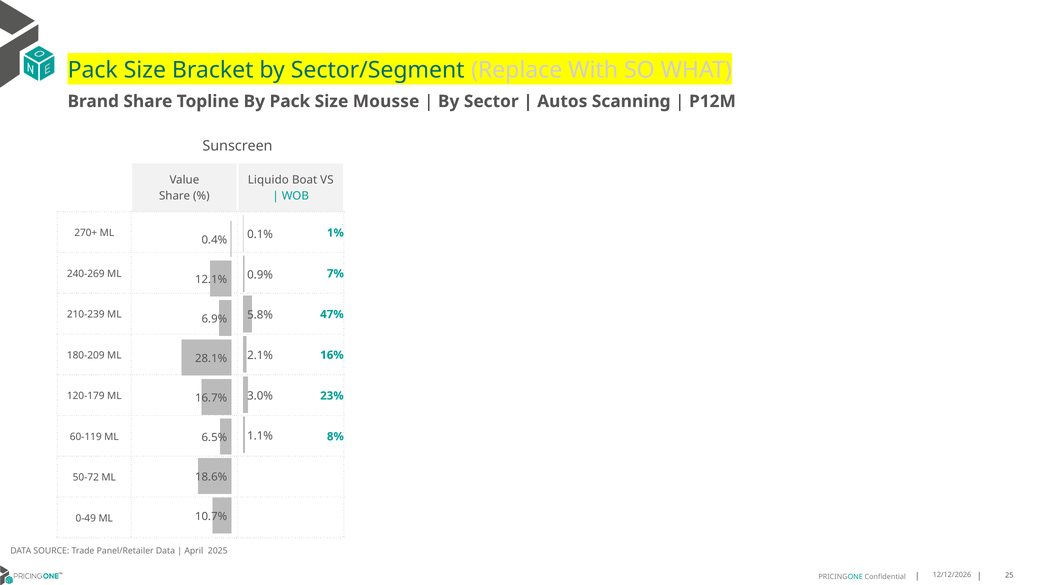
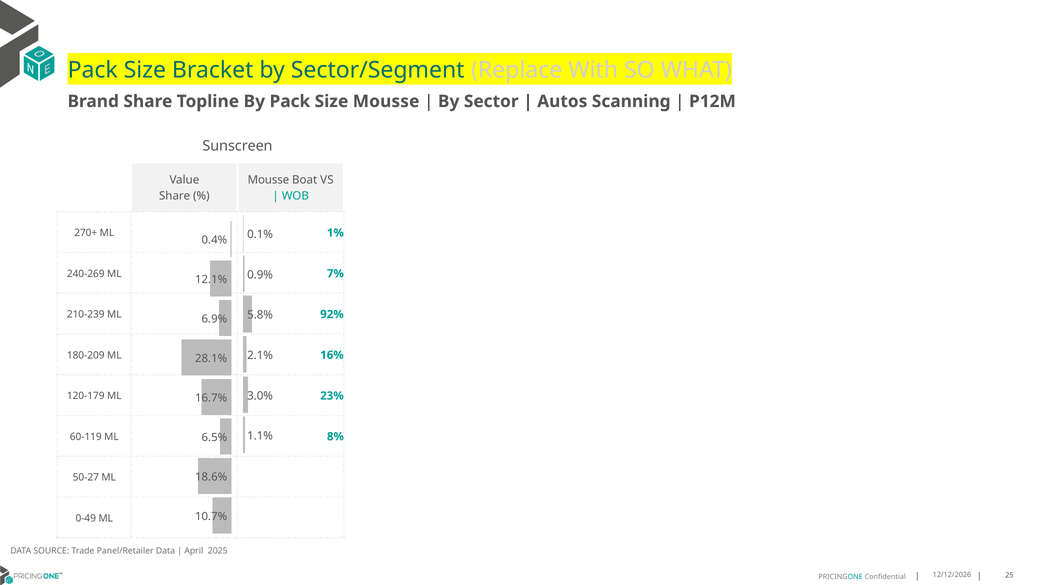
Liquido at (268, 180): Liquido -> Mousse
47%: 47% -> 92%
50-72: 50-72 -> 50-27
